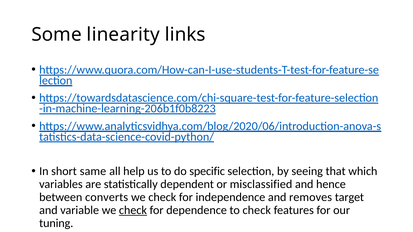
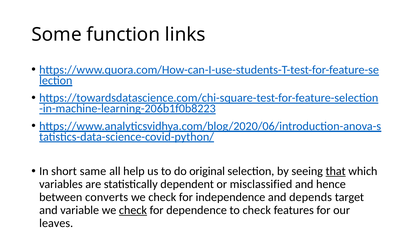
linearity: linearity -> function
specific: specific -> original
that underline: none -> present
removes: removes -> depends
tuning: tuning -> leaves
